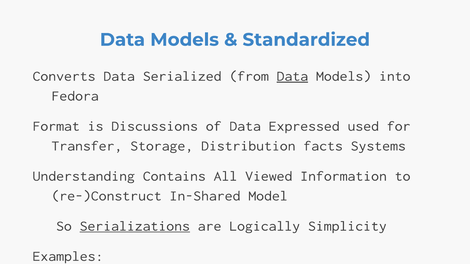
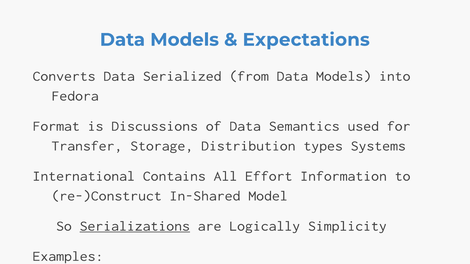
Standardized: Standardized -> Expectations
Data at (292, 76) underline: present -> none
Expressed: Expressed -> Semantics
facts: facts -> types
Understanding: Understanding -> International
Viewed: Viewed -> Effort
